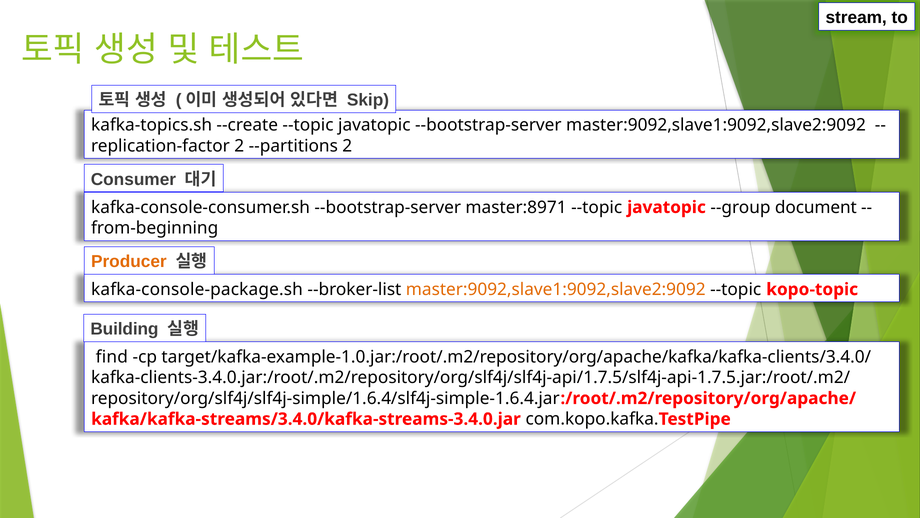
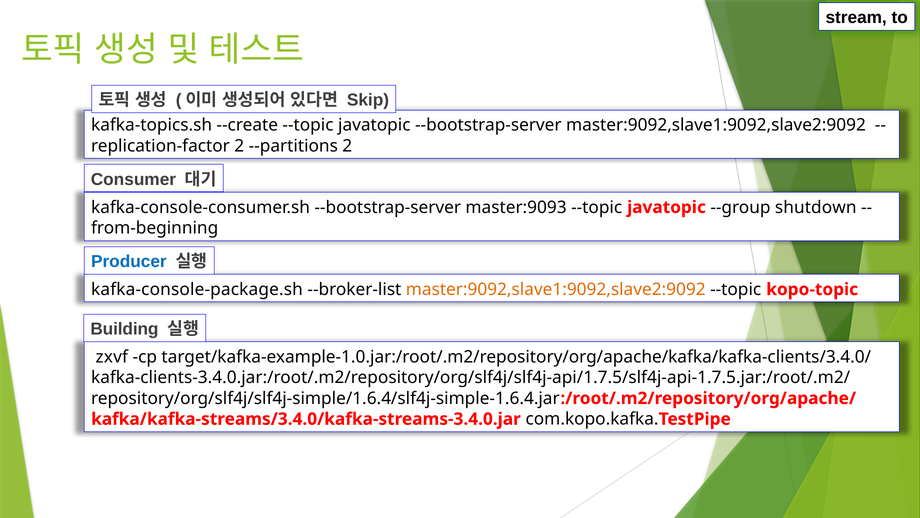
master:8971: master:8971 -> master:9093
document: document -> shutdown
Producer colour: orange -> blue
find: find -> zxvf
